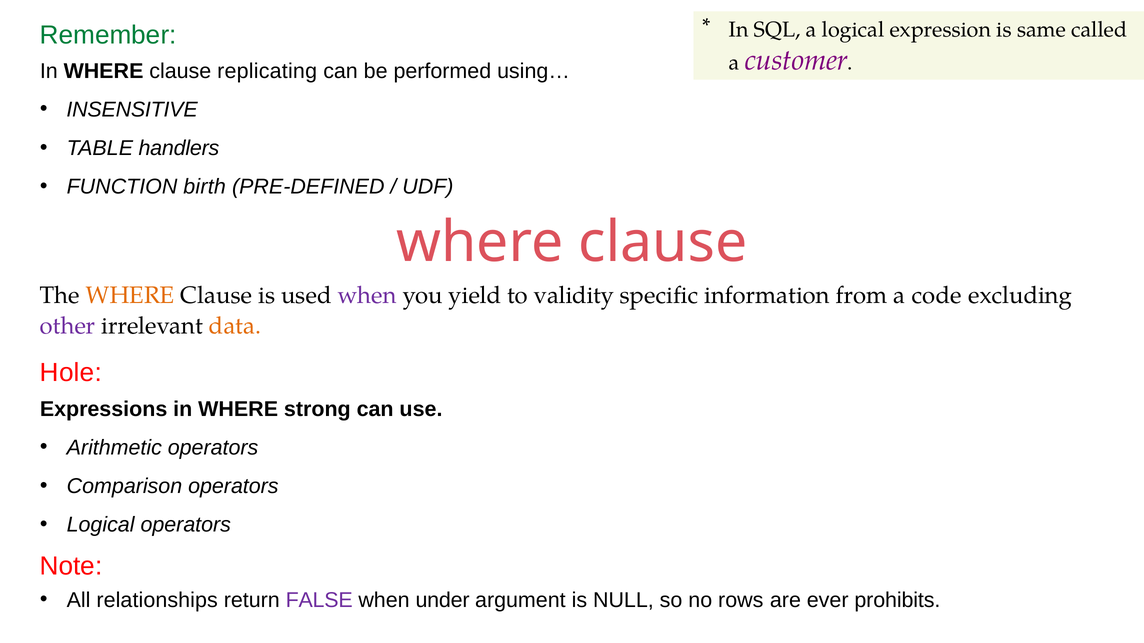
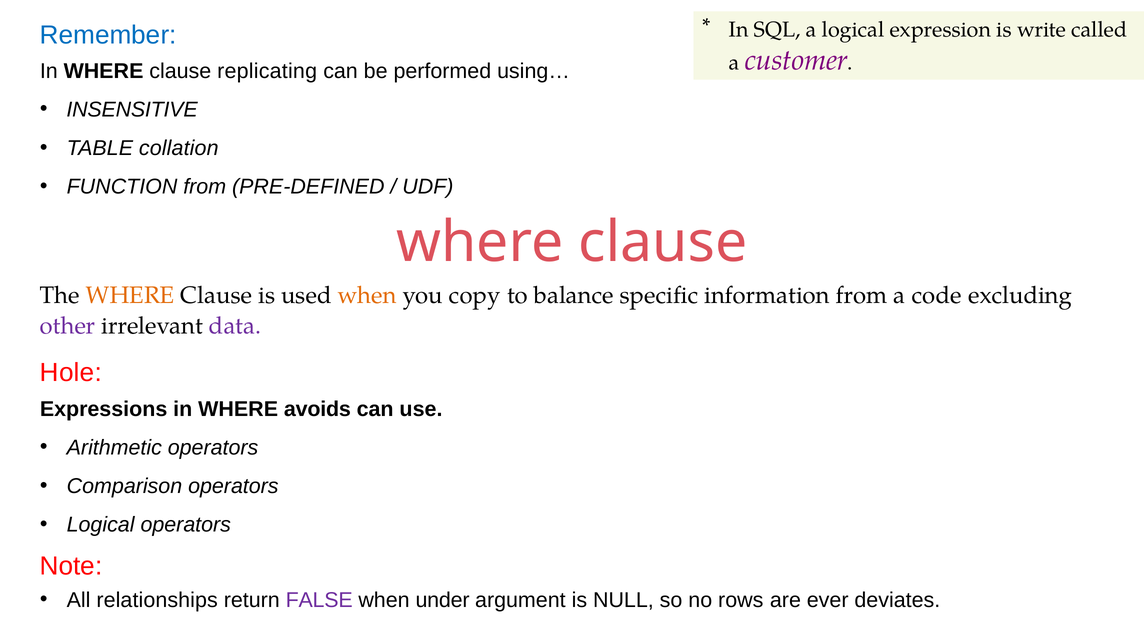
same: same -> write
Remember colour: green -> blue
handlers: handlers -> collation
FUNCTION birth: birth -> from
when at (367, 295) colour: purple -> orange
yield: yield -> copy
validity: validity -> balance
data colour: orange -> purple
strong: strong -> avoids
prohibits: prohibits -> deviates
